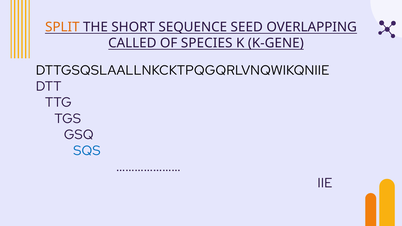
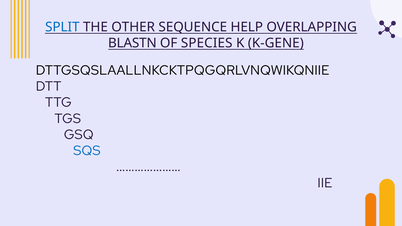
SPLIT colour: orange -> blue
SHORT: SHORT -> OTHER
SEED: SEED -> HELP
CALLED: CALLED -> BLASTN
